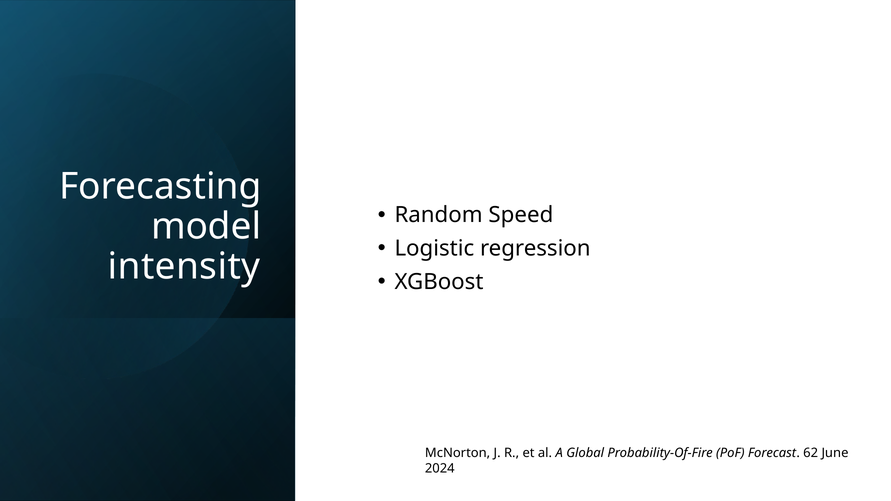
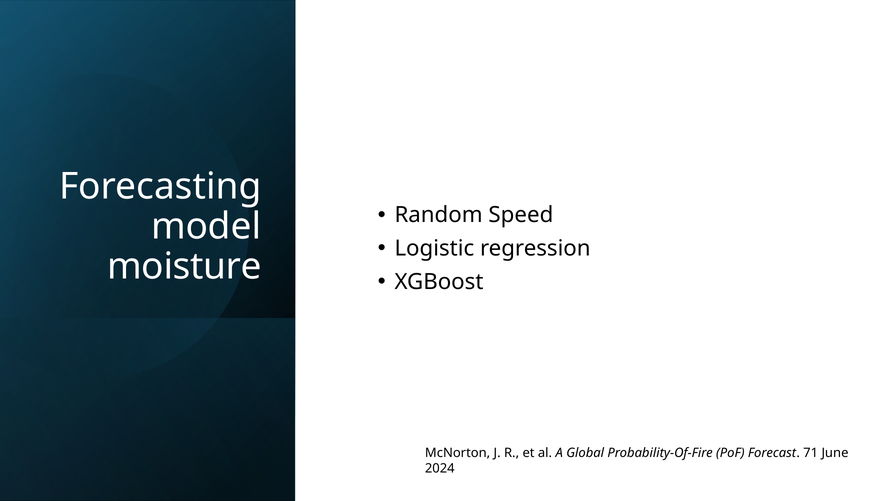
intensity: intensity -> moisture
62: 62 -> 71
